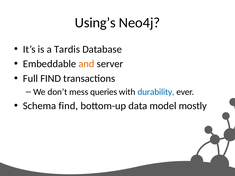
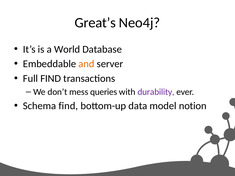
Using’s: Using’s -> Great’s
Tardis: Tardis -> World
durability colour: blue -> purple
mostly: mostly -> notion
